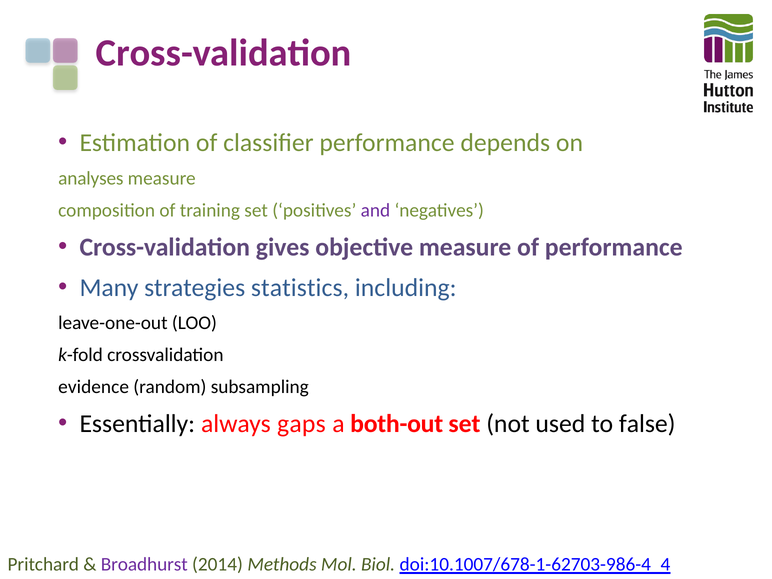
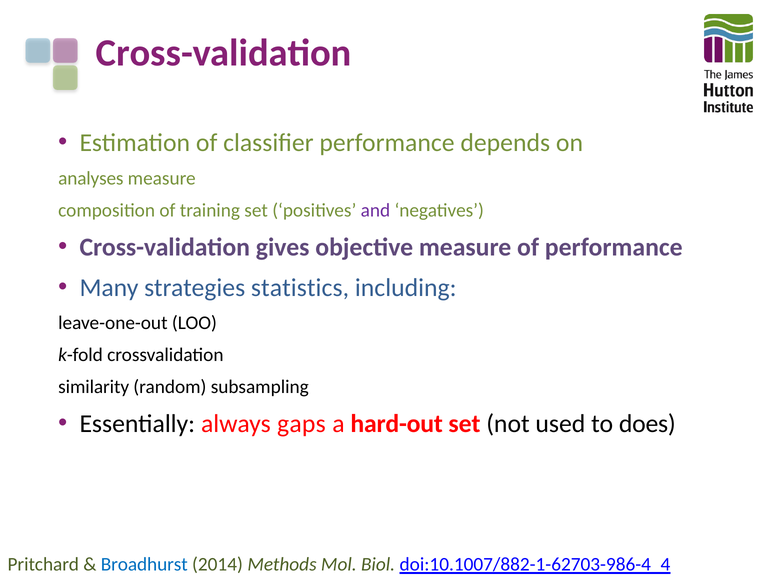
evidence: evidence -> similarity
both-out: both-out -> hard-out
false: false -> does
Broadhurst colour: purple -> blue
doi:10.1007/678-1-62703-986-4_4: doi:10.1007/678-1-62703-986-4_4 -> doi:10.1007/882-1-62703-986-4_4
